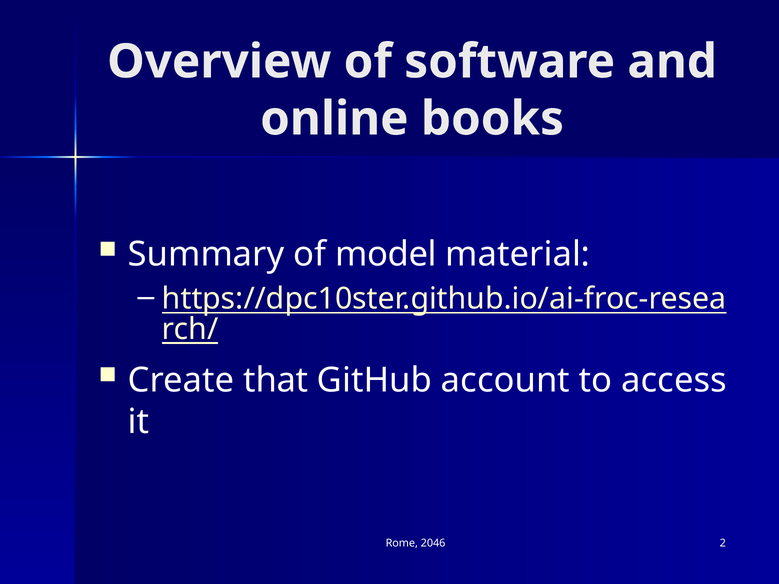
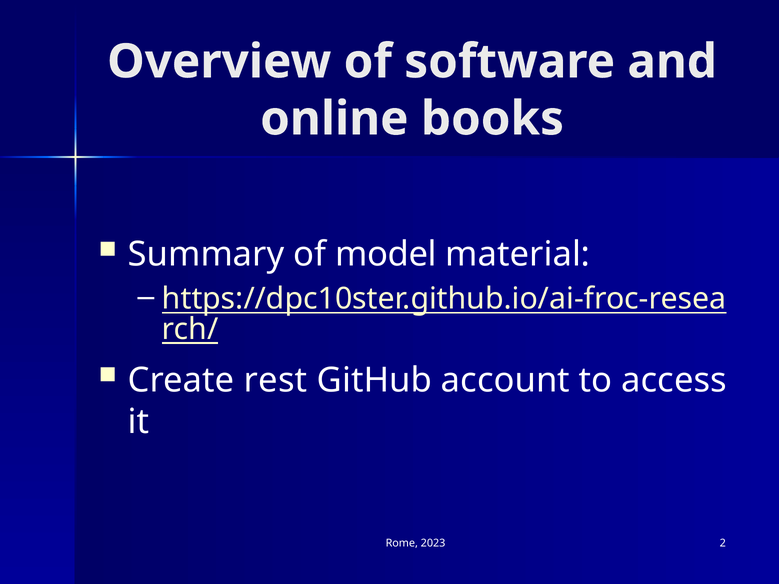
that: that -> rest
2046: 2046 -> 2023
